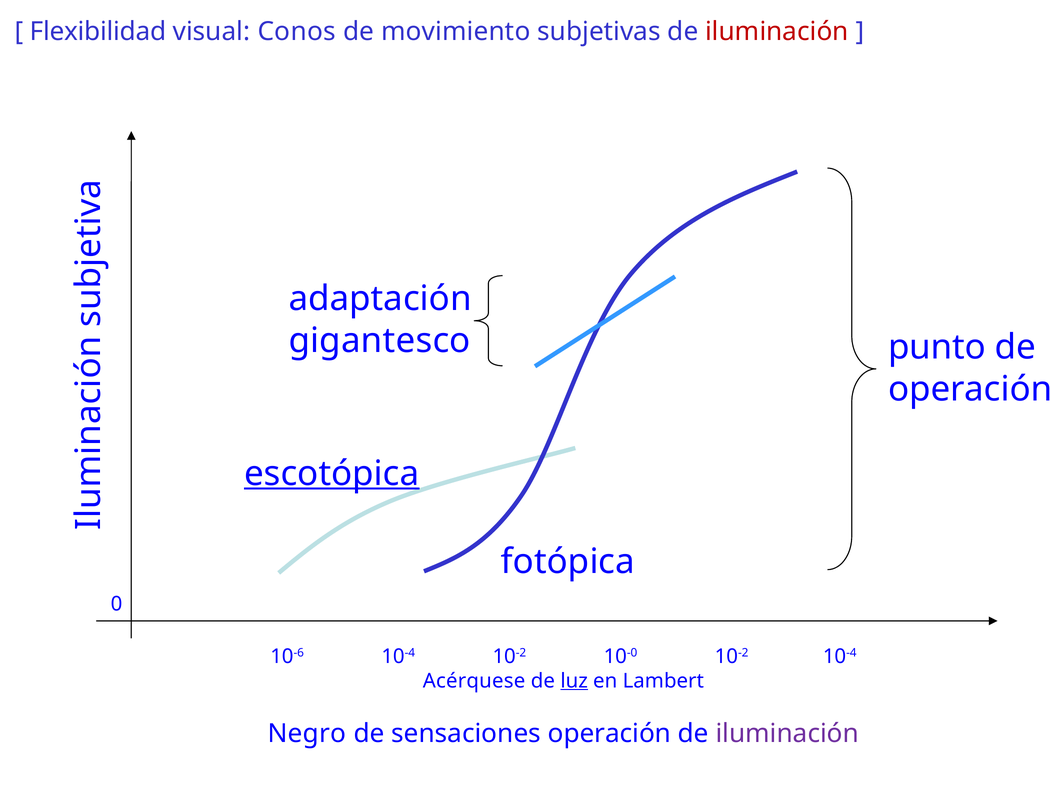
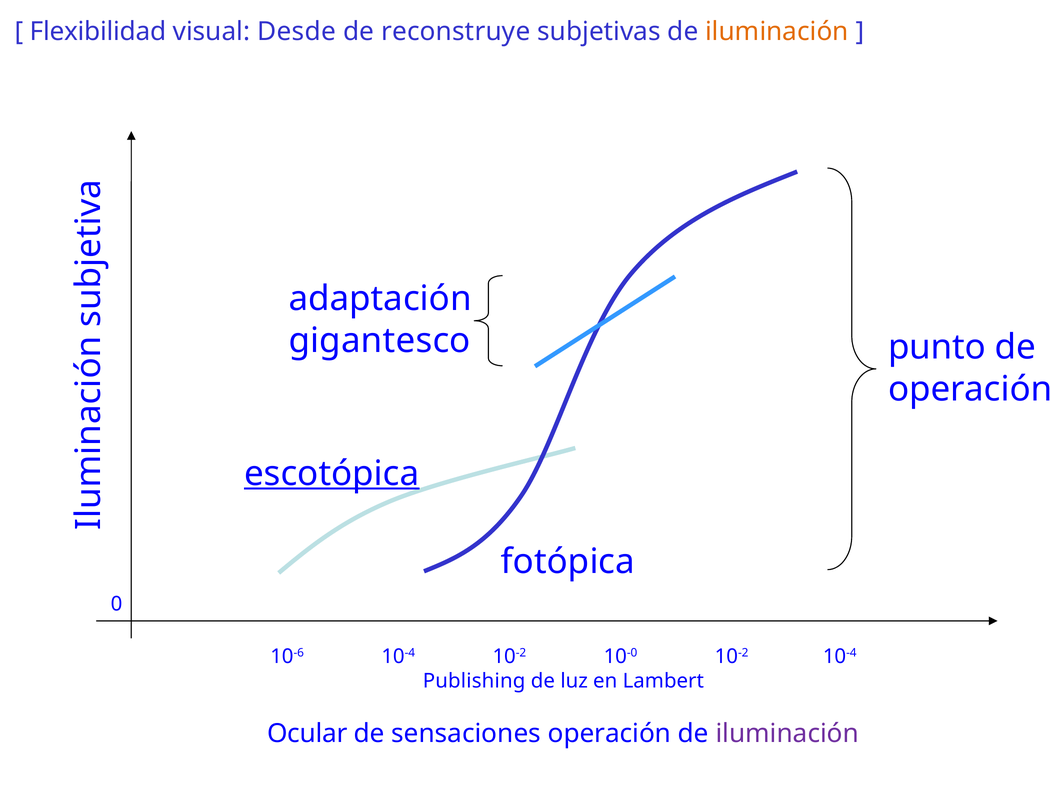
Conos: Conos -> Desde
movimiento: movimiento -> reconstruye
iluminación at (777, 31) colour: red -> orange
Acérquese: Acérquese -> Publishing
luz underline: present -> none
Negro: Negro -> Ocular
